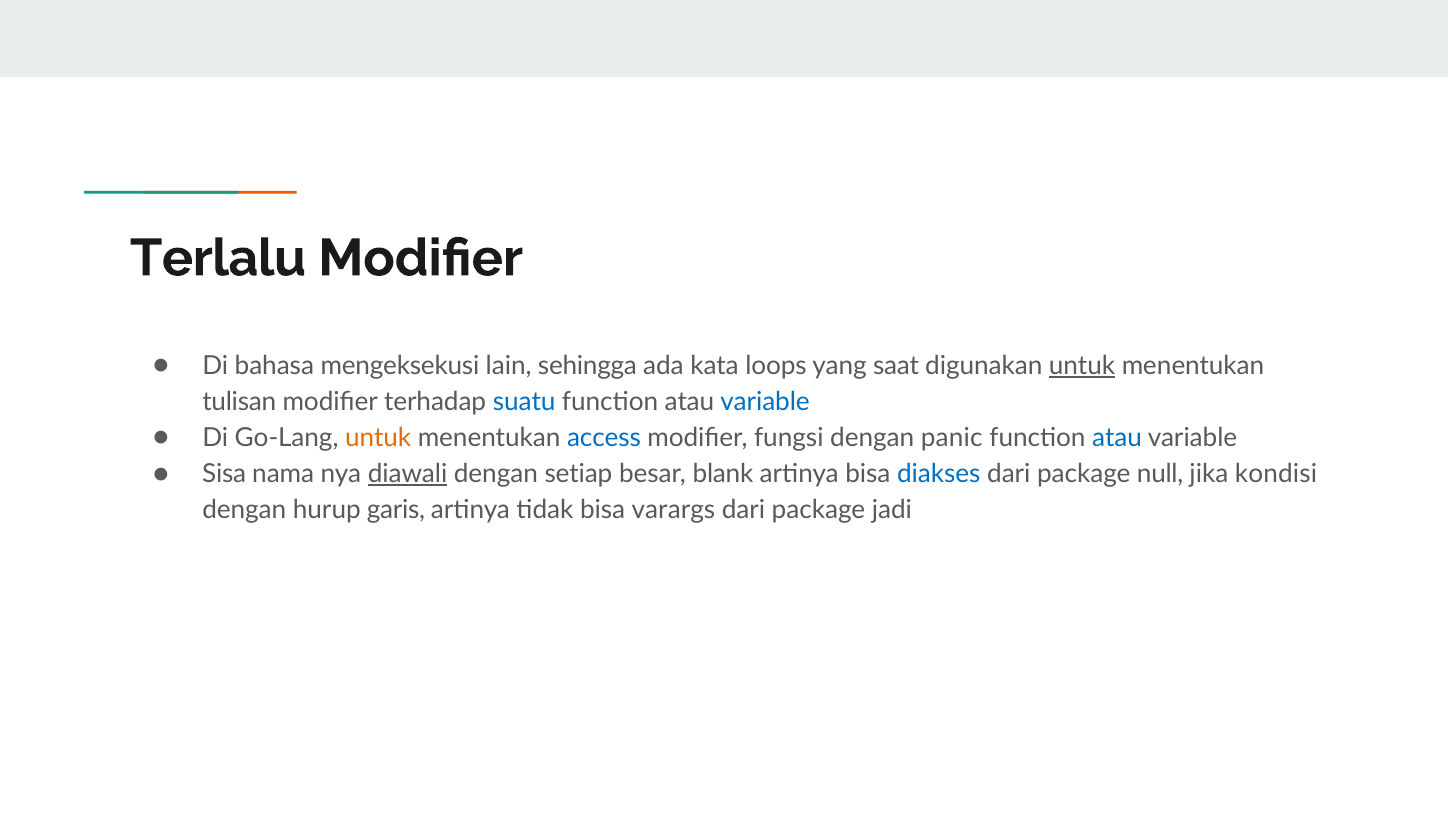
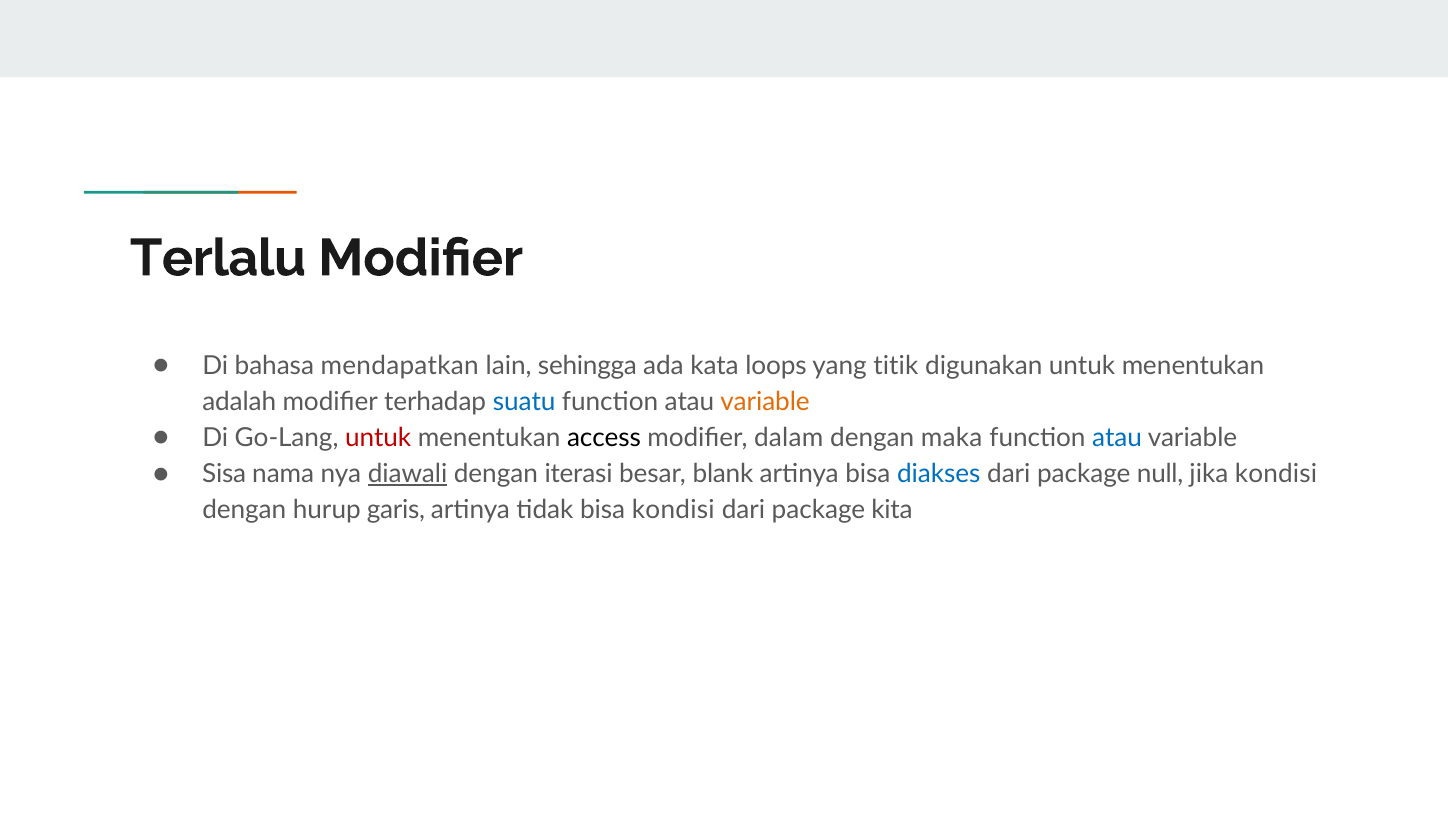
mengeksekusi: mengeksekusi -> mendapatkan
saat: saat -> titik
untuk at (1082, 366) underline: present -> none
tulisan: tulisan -> adalah
variable at (765, 402) colour: blue -> orange
untuk at (378, 438) colour: orange -> red
access colour: blue -> black
fungsi: fungsi -> dalam
panic: panic -> maka
setiap: setiap -> iterasi
bisa varargs: varargs -> kondisi
jadi: jadi -> kita
